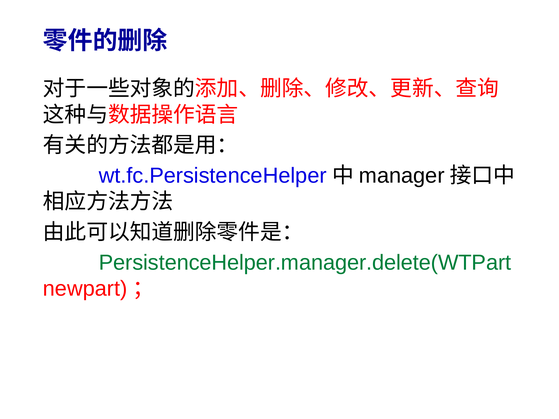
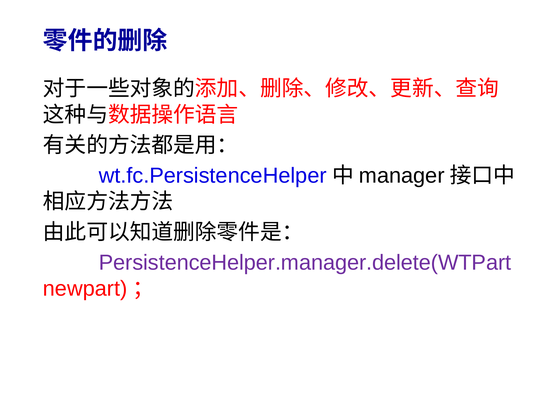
PersistenceHelper.manager.delete(WTPart colour: green -> purple
